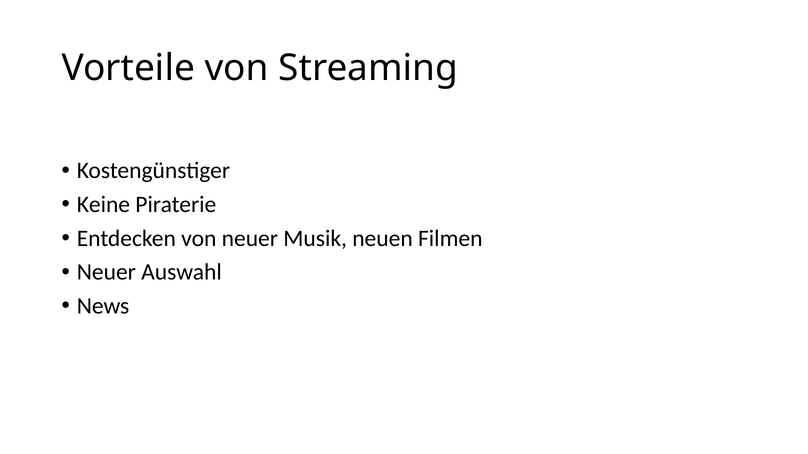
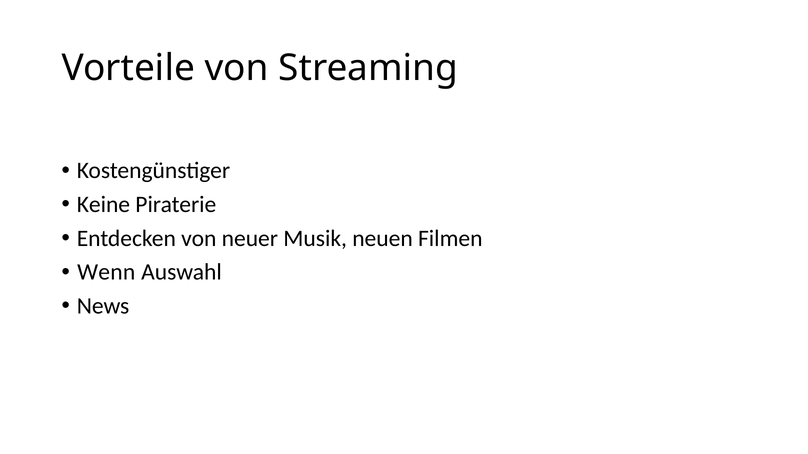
Neuer at (106, 273): Neuer -> Wenn
